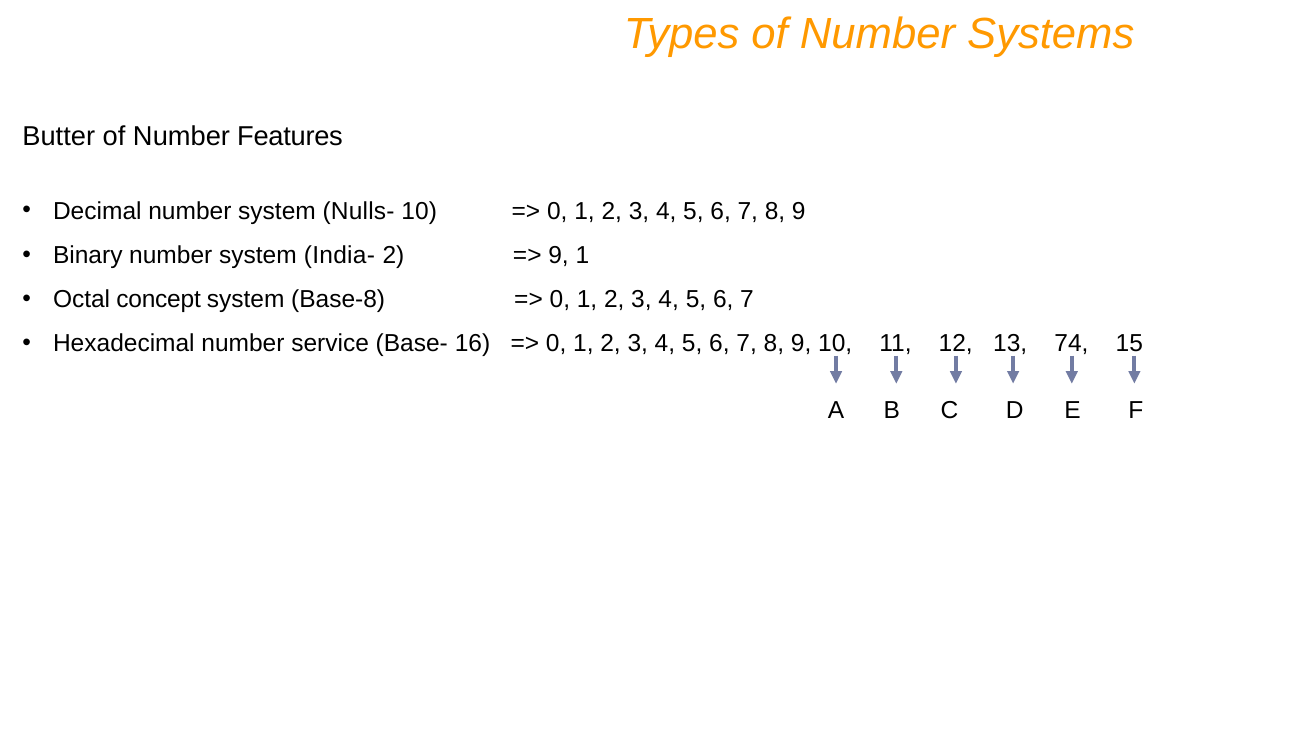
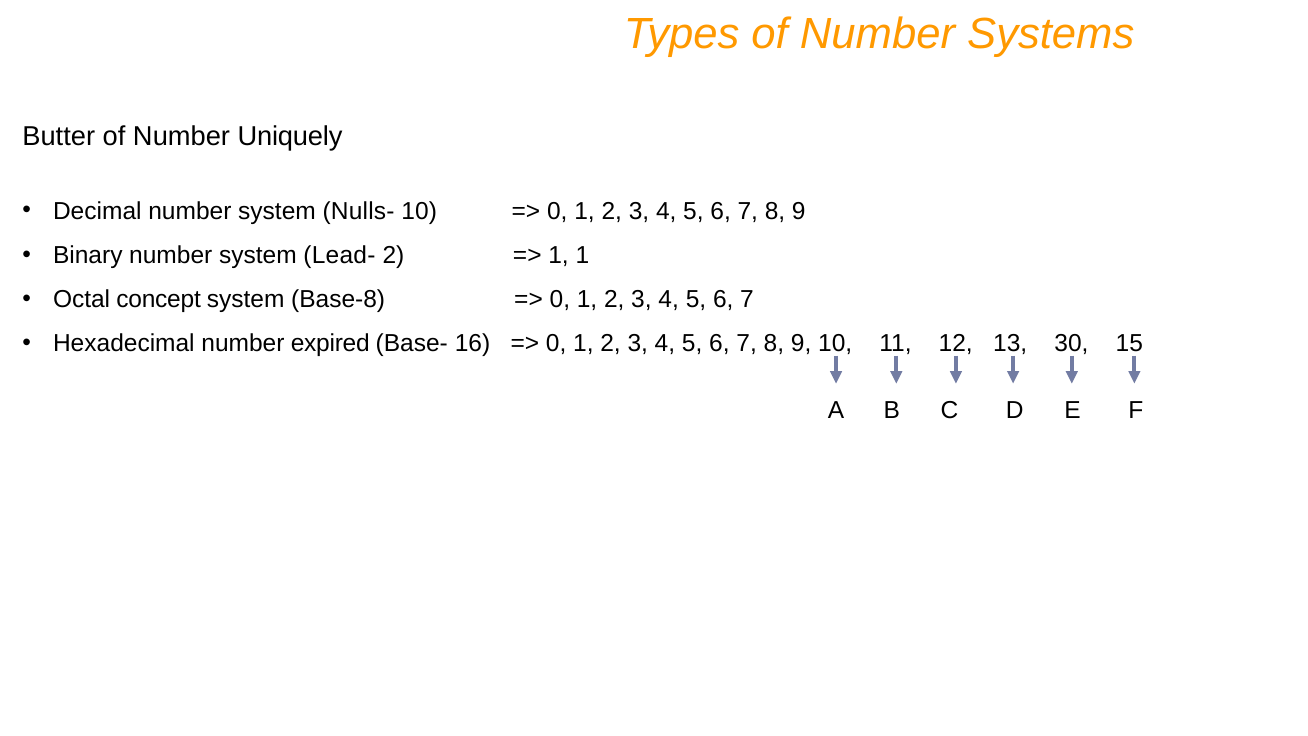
Features: Features -> Uniquely
India-: India- -> Lead-
9 at (559, 255): 9 -> 1
service: service -> expired
74: 74 -> 30
